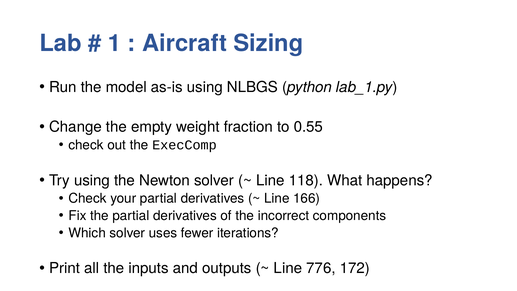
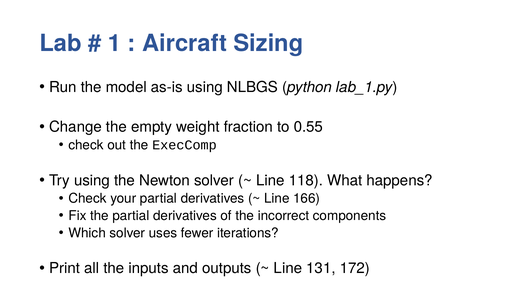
776: 776 -> 131
